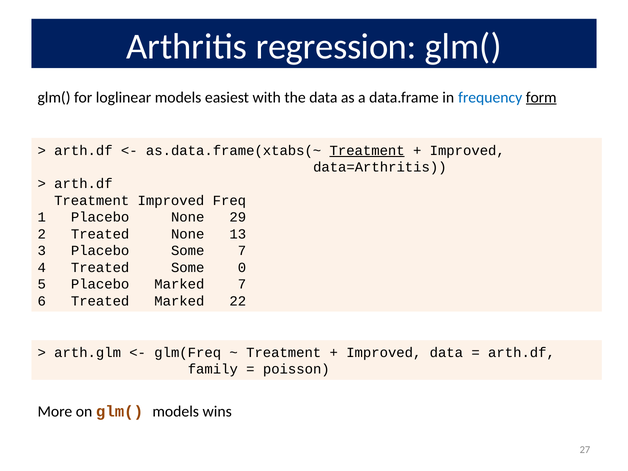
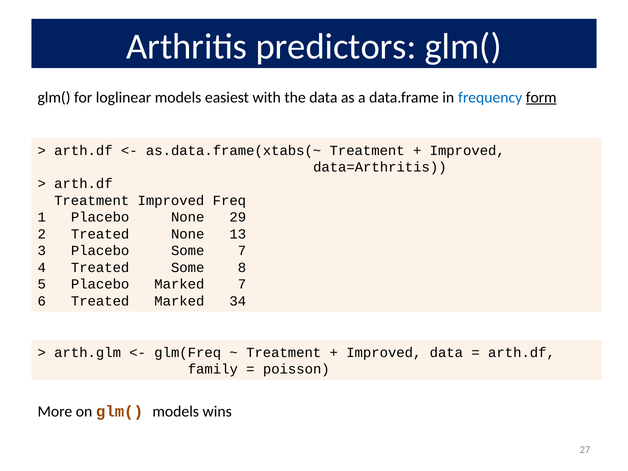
regression: regression -> predictors
Treatment at (367, 150) underline: present -> none
0: 0 -> 8
22: 22 -> 34
